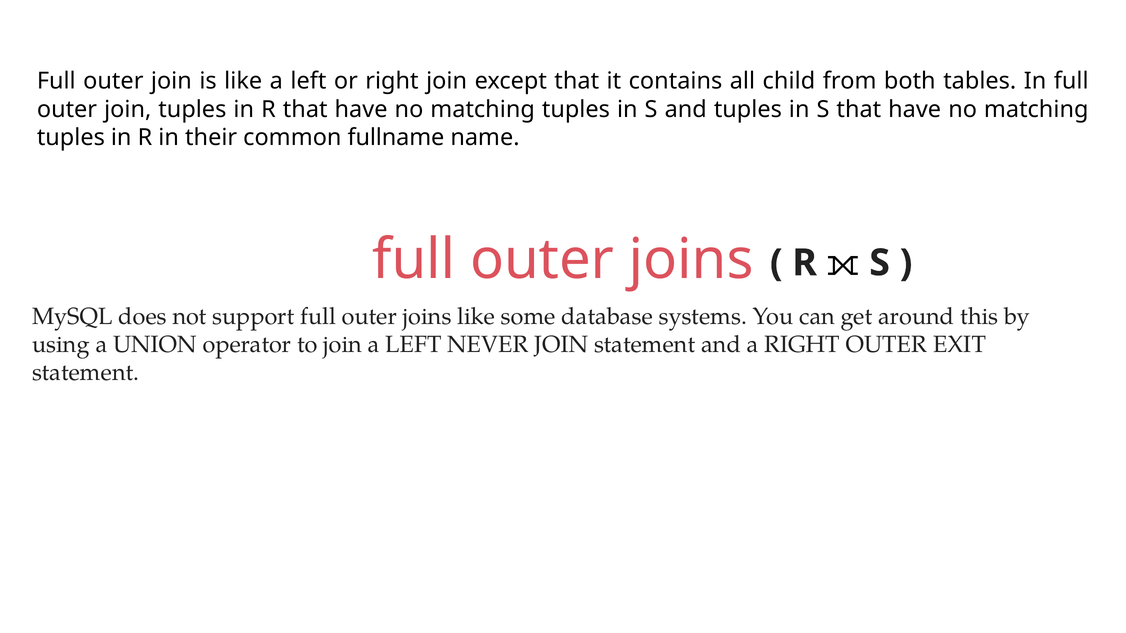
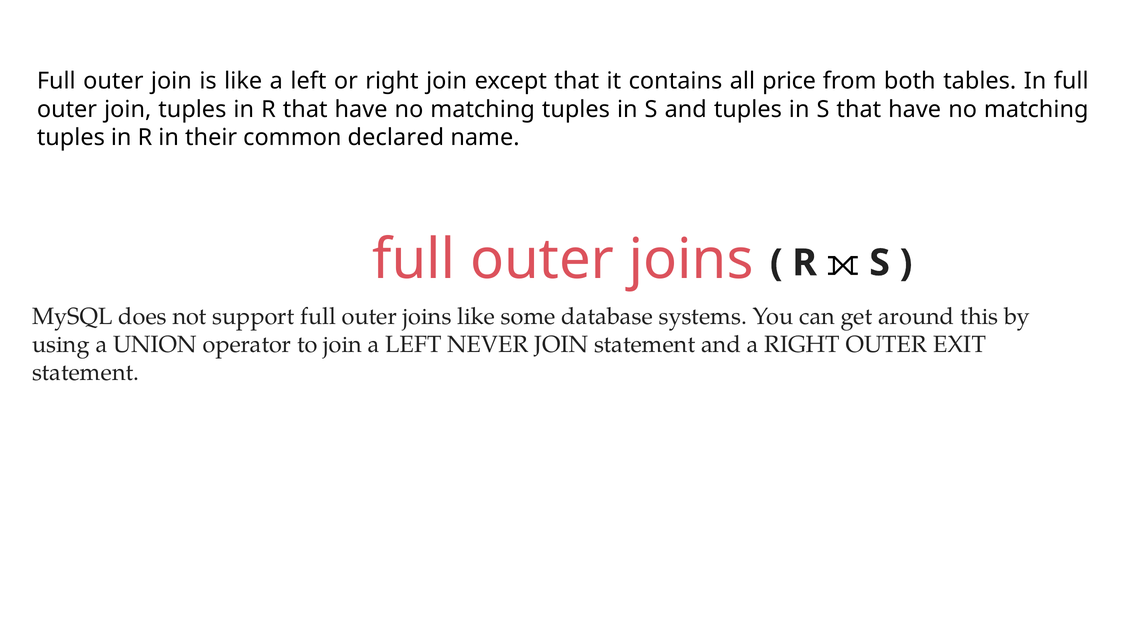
child: child -> price
fullname: fullname -> declared
